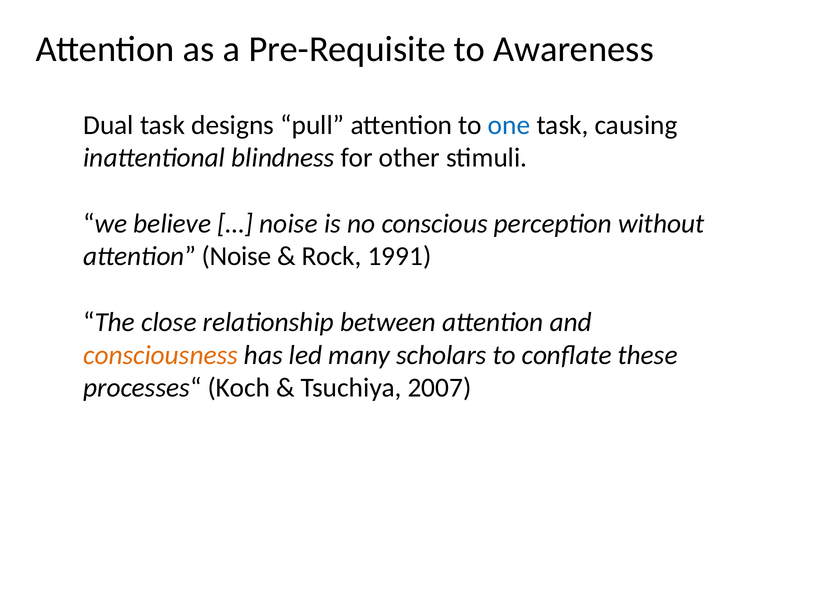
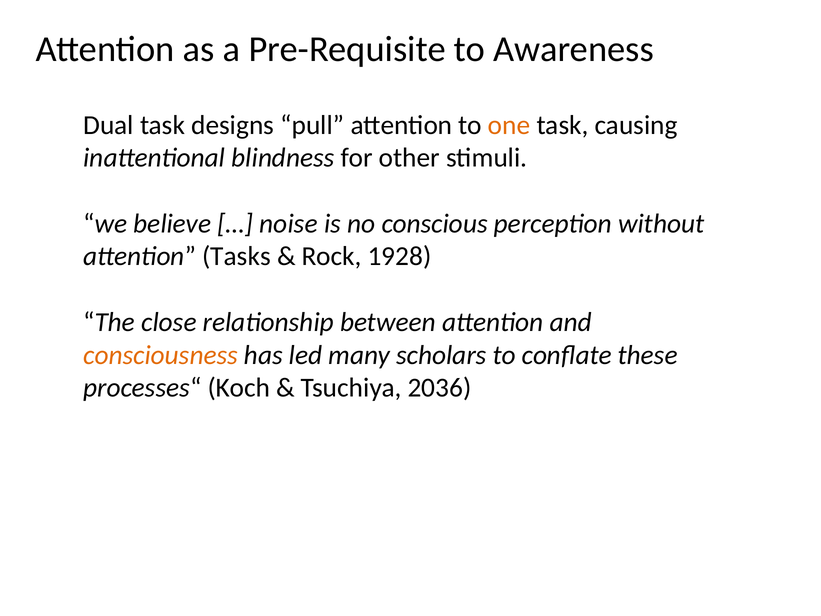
one colour: blue -> orange
attention Noise: Noise -> Tasks
1991: 1991 -> 1928
2007: 2007 -> 2036
